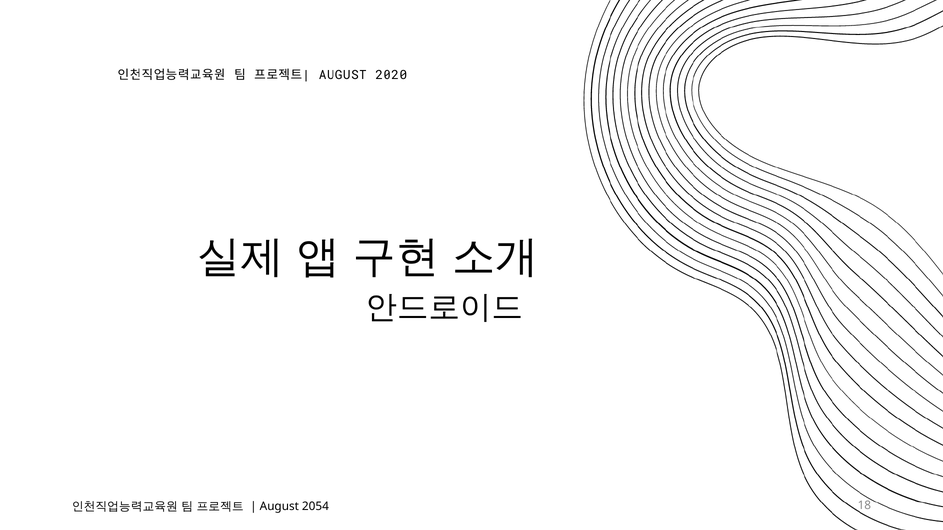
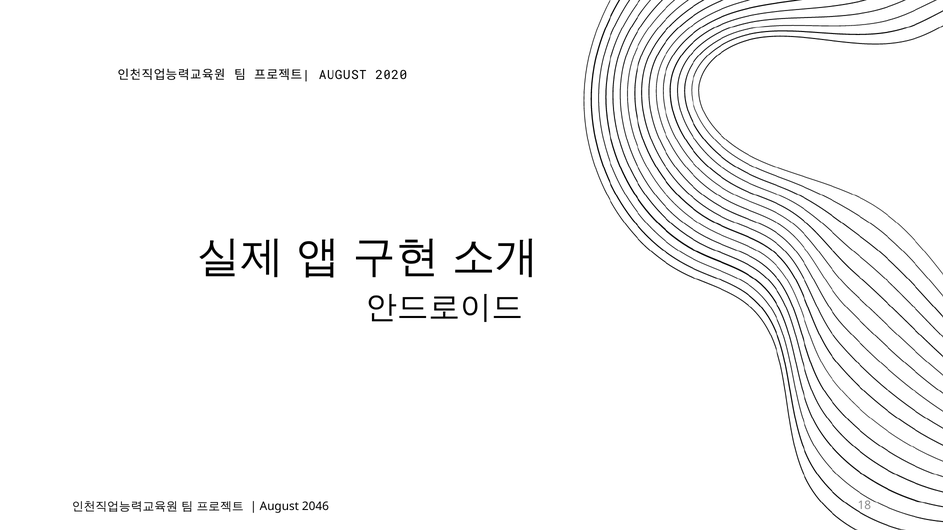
2054: 2054 -> 2046
